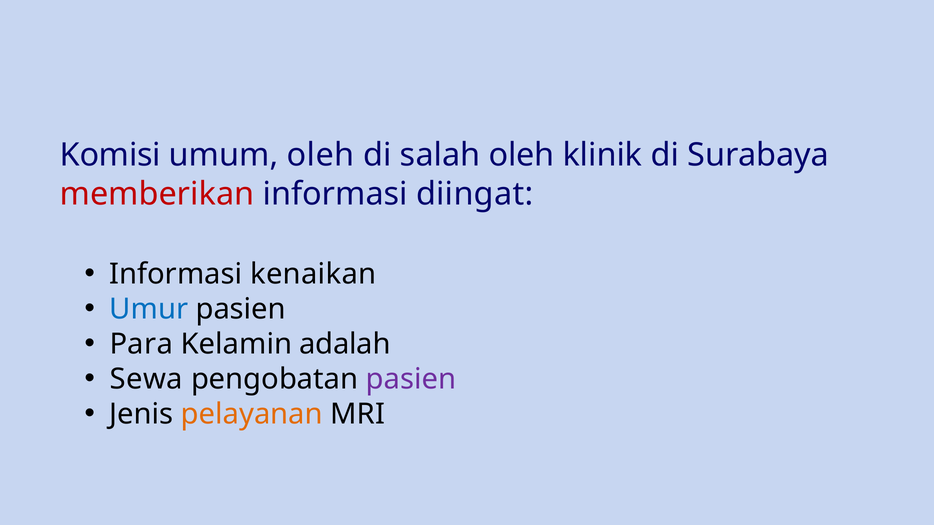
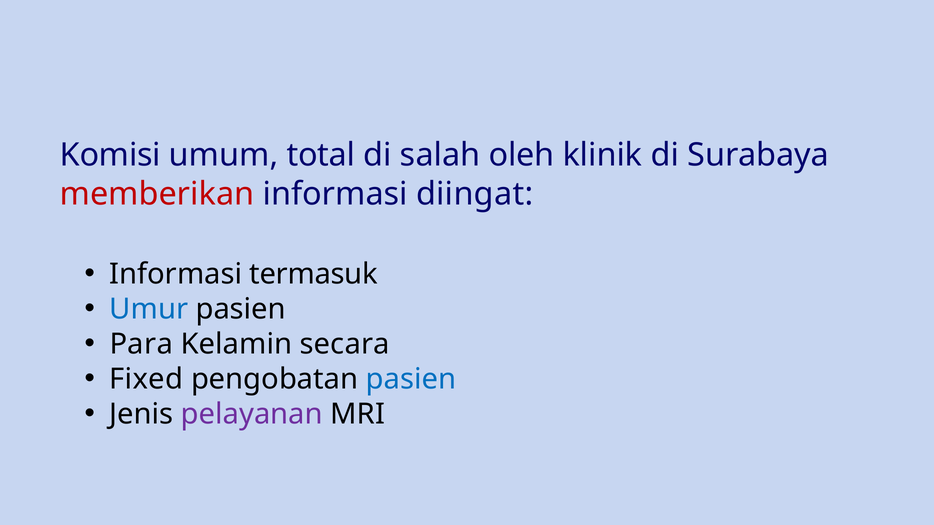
umum oleh: oleh -> total
kenaikan: kenaikan -> termasuk
adalah: adalah -> secara
Sewa: Sewa -> Fixed
pasien at (411, 380) colour: purple -> blue
pelayanan colour: orange -> purple
